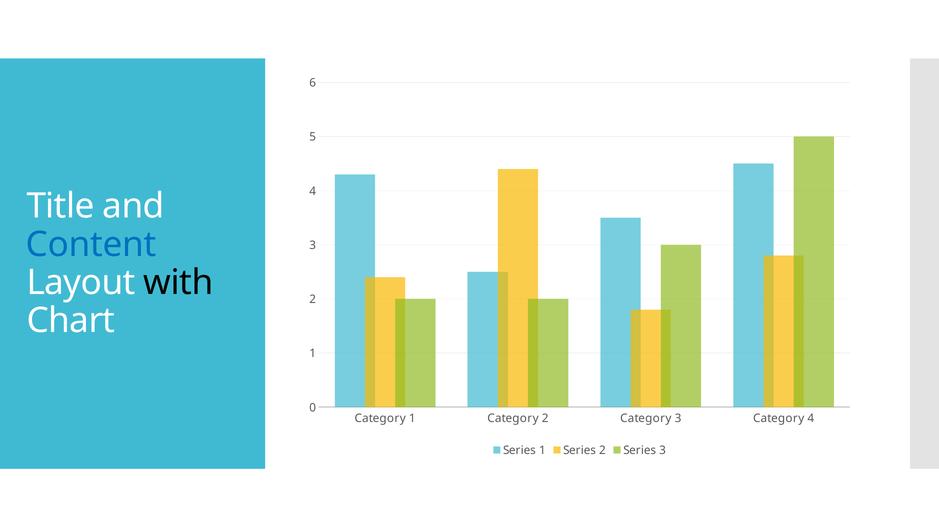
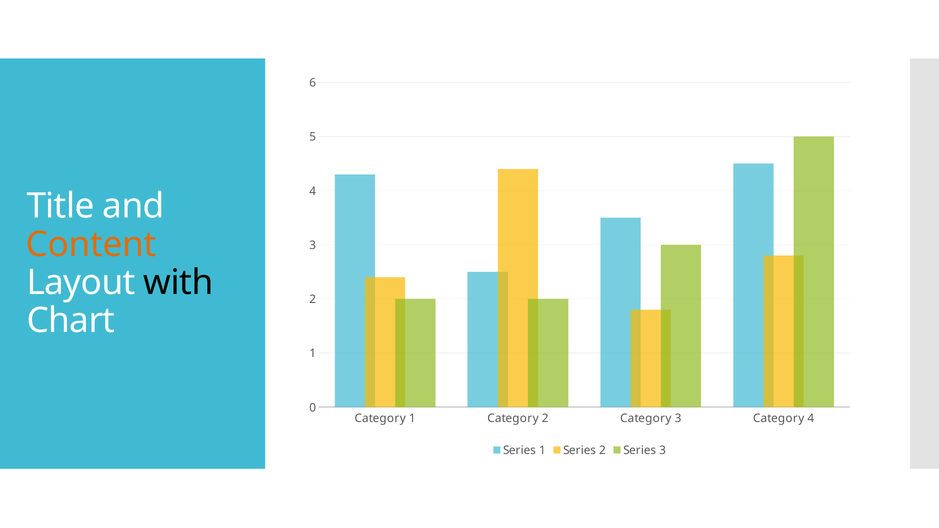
Content colour: blue -> orange
